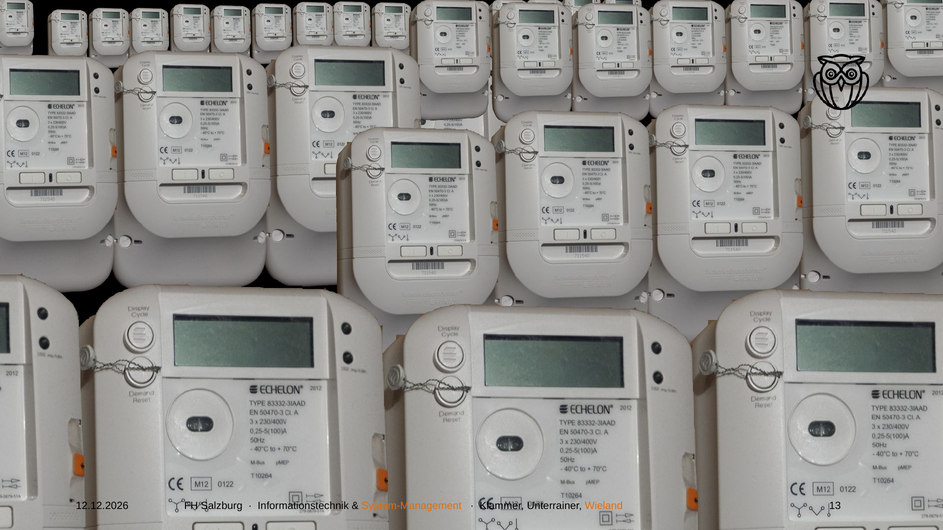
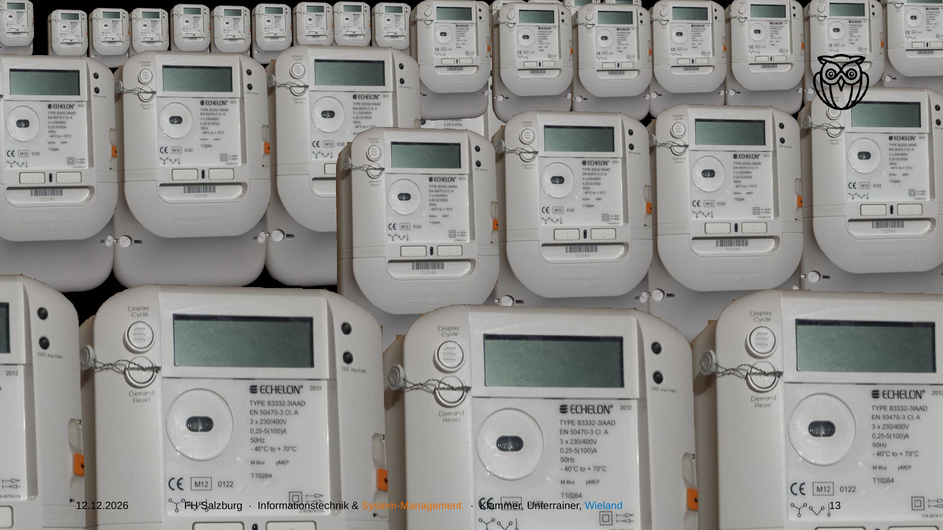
Wieland colour: orange -> blue
